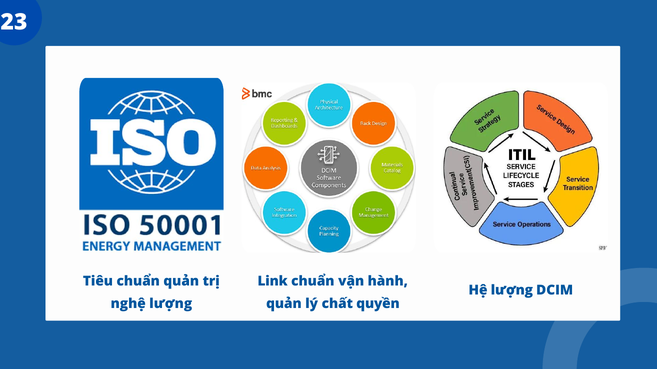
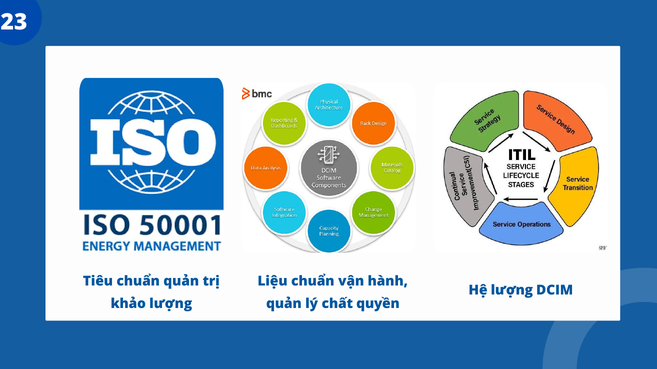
Link: Link -> Liệu
nghệ: nghệ -> khảo
